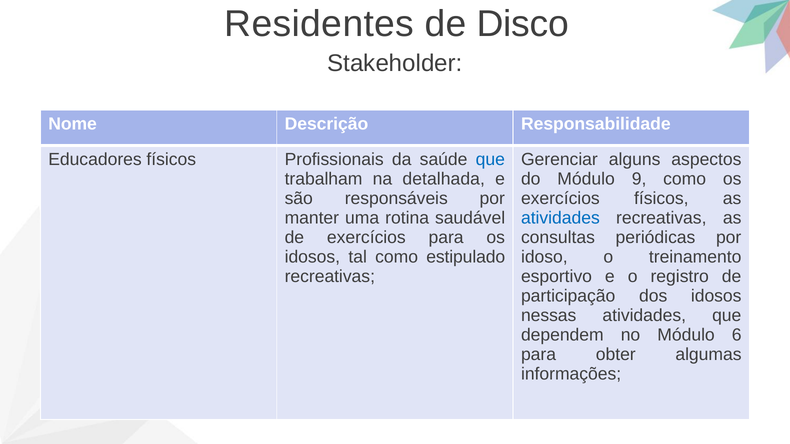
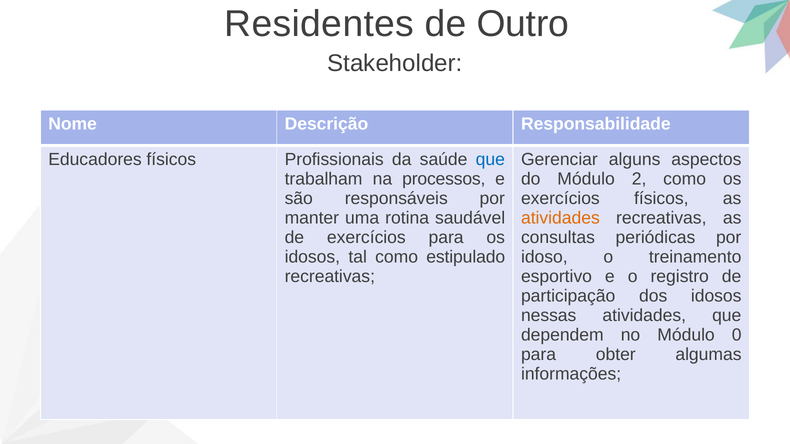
Disco: Disco -> Outro
detalhada: detalhada -> processos
9: 9 -> 2
atividades at (560, 218) colour: blue -> orange
6: 6 -> 0
